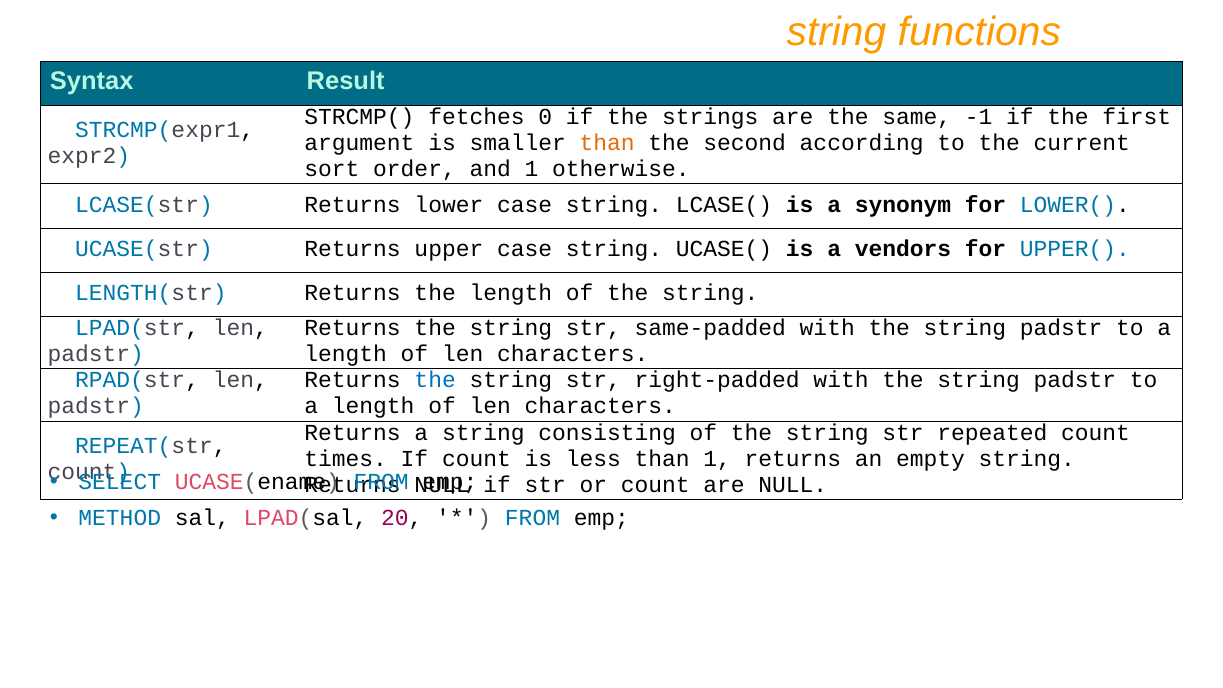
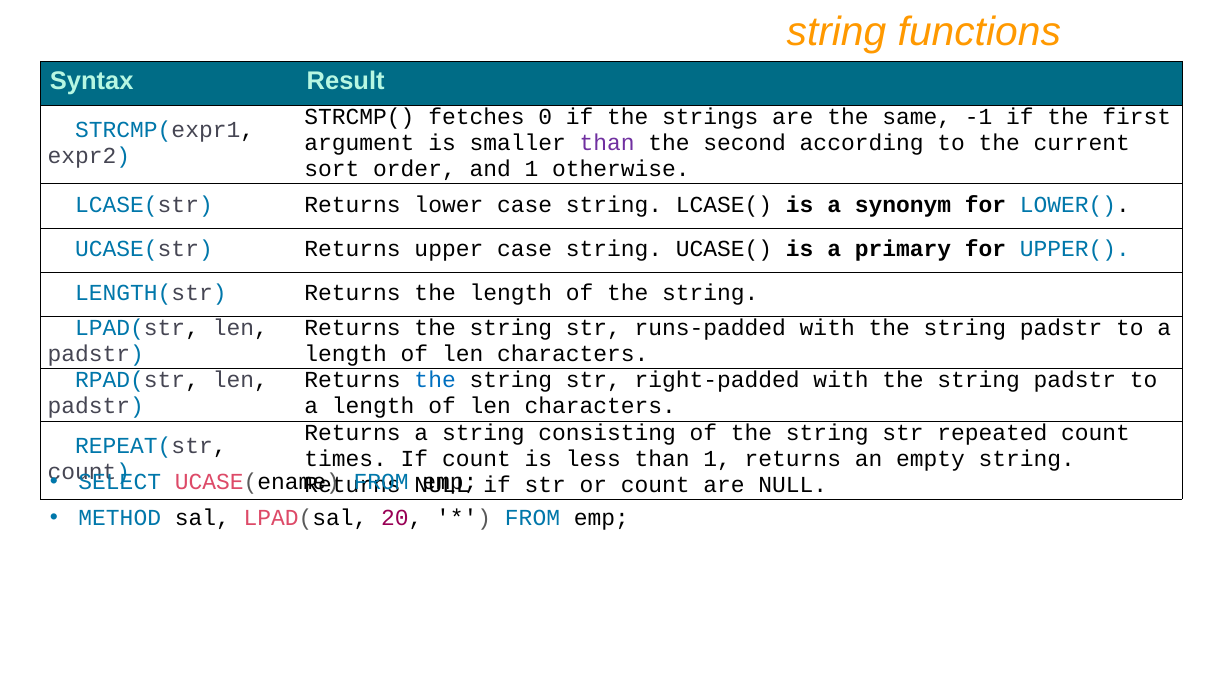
than at (607, 143) colour: orange -> purple
vendors: vendors -> primary
same-padded: same-padded -> runs-padded
